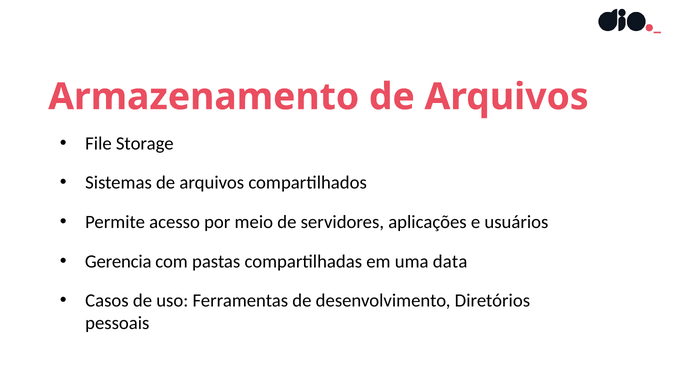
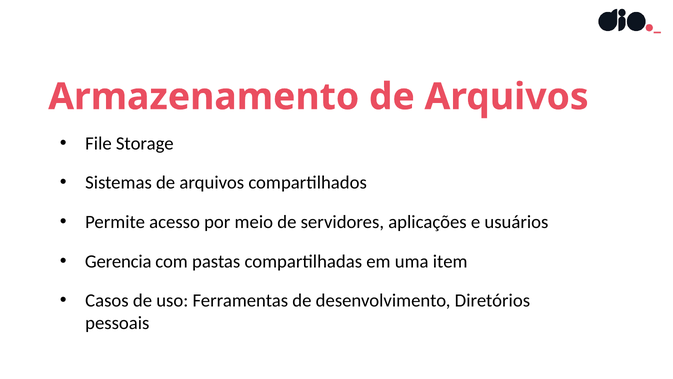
data: data -> item
